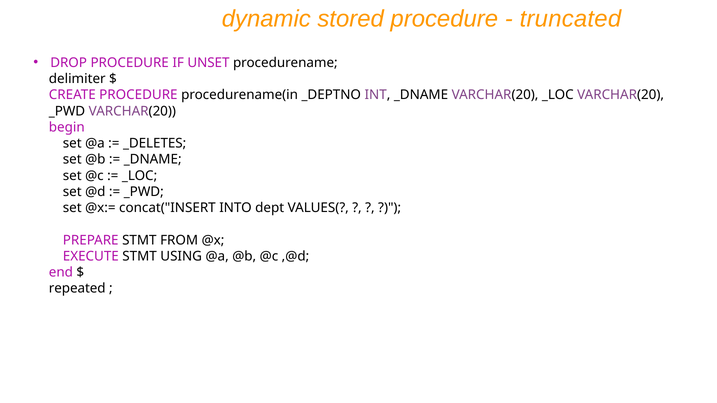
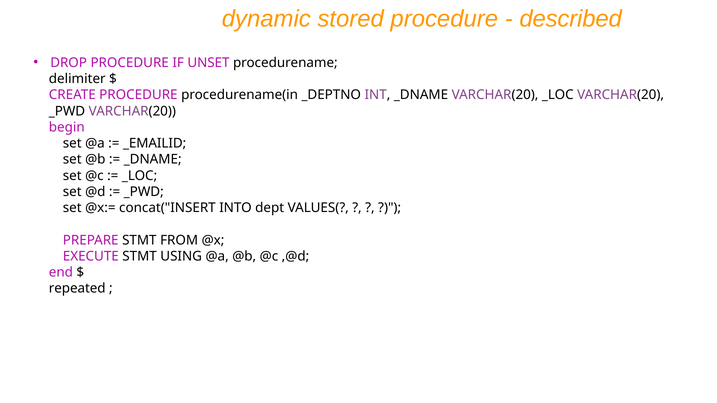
truncated: truncated -> described
_DELETES: _DELETES -> _EMAILID
